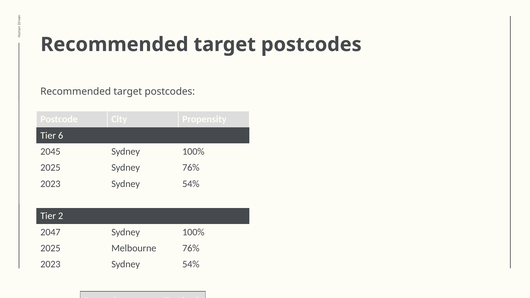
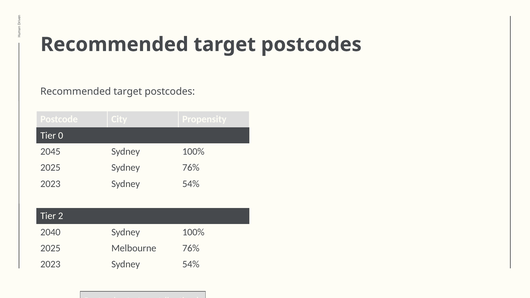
6: 6 -> 0
2047: 2047 -> 2040
